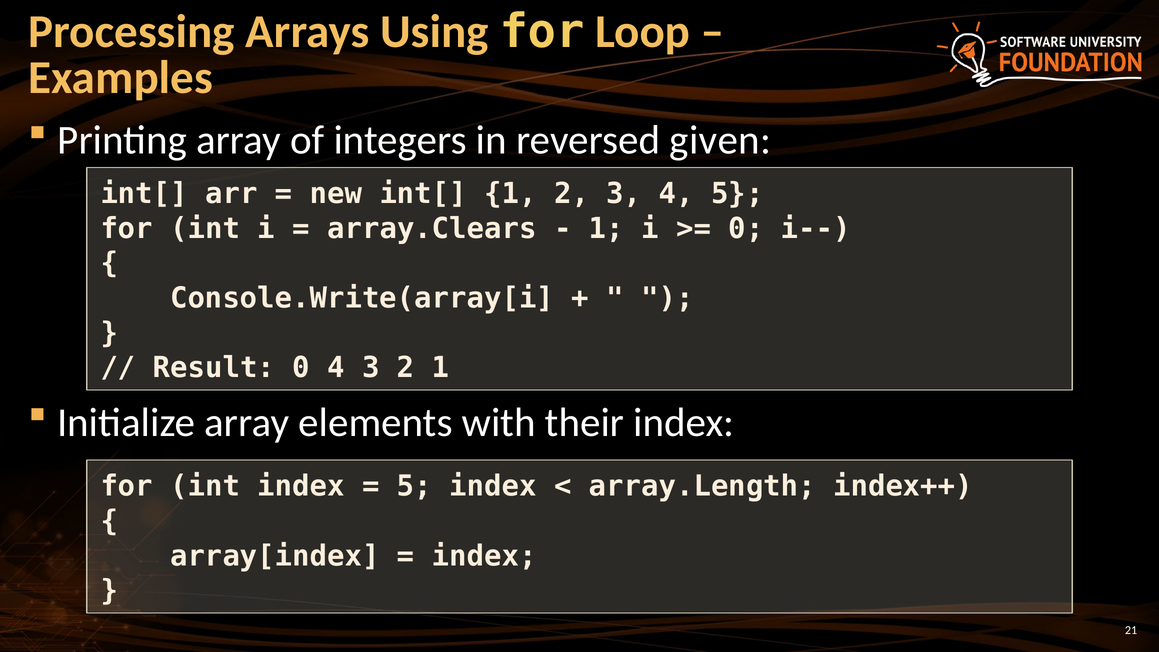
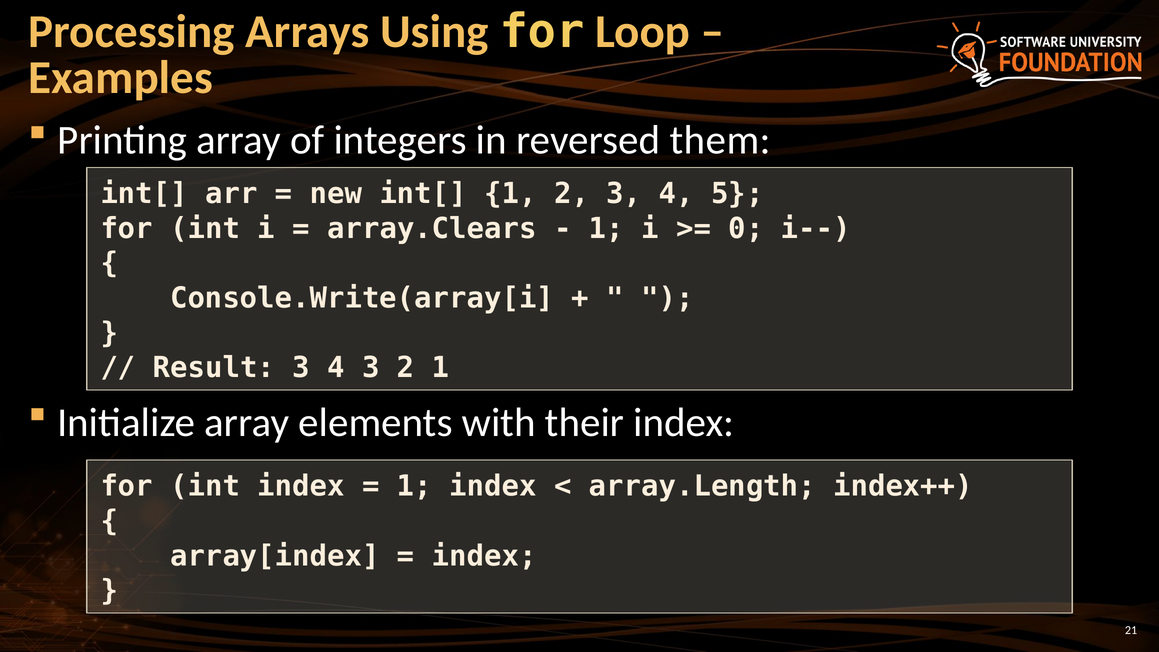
given: given -> them
Result 0: 0 -> 3
5 at (414, 486): 5 -> 1
